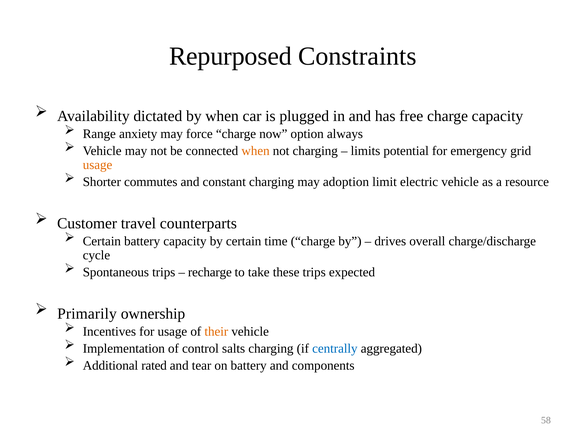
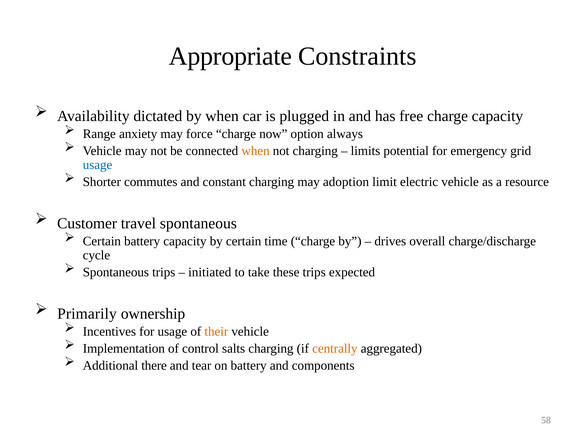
Repurposed: Repurposed -> Appropriate
usage at (98, 165) colour: orange -> blue
travel counterparts: counterparts -> spontaneous
recharge: recharge -> initiated
centrally colour: blue -> orange
rated: rated -> there
